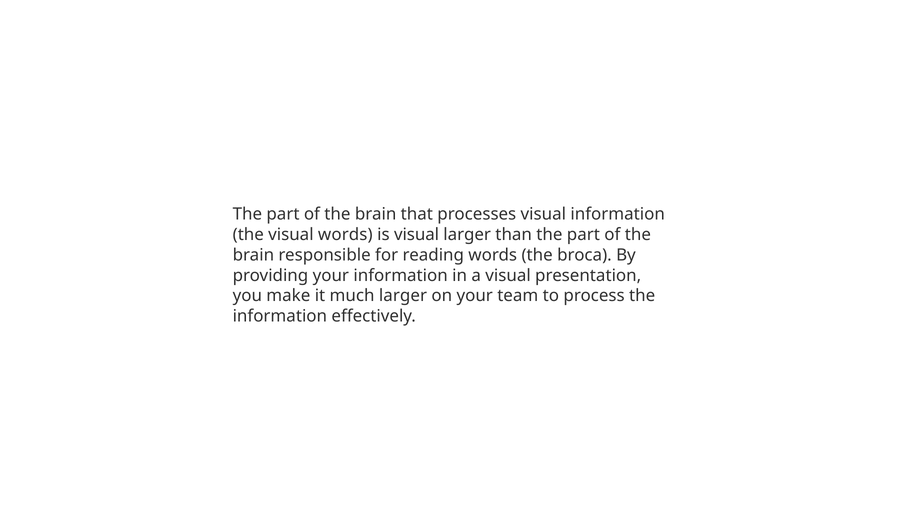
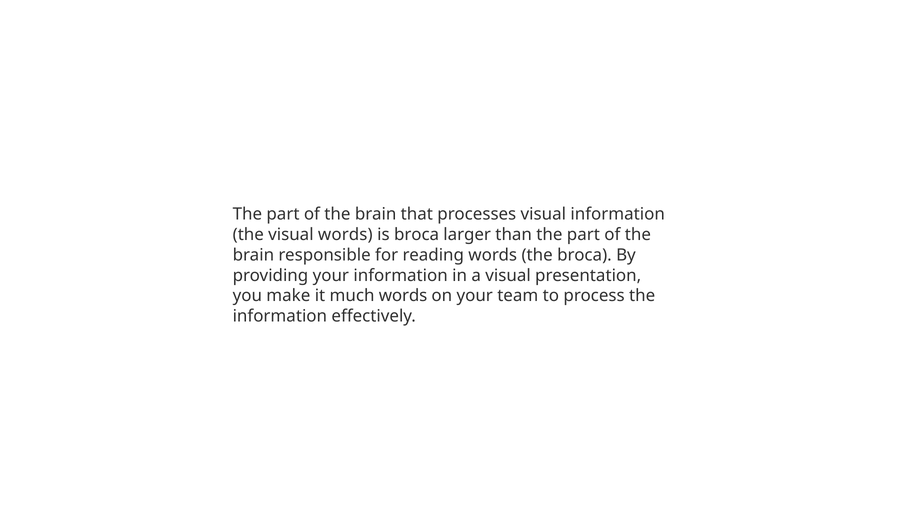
is visual: visual -> broca
much larger: larger -> words
